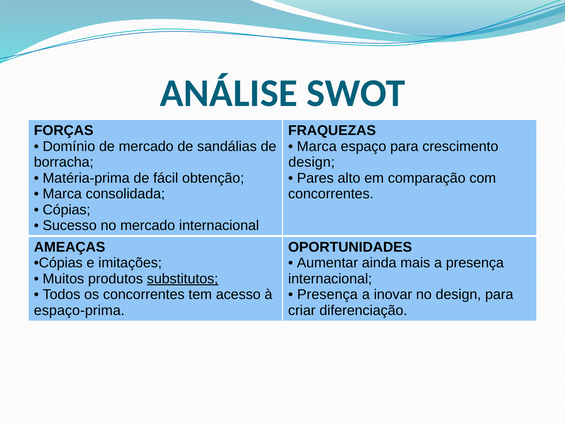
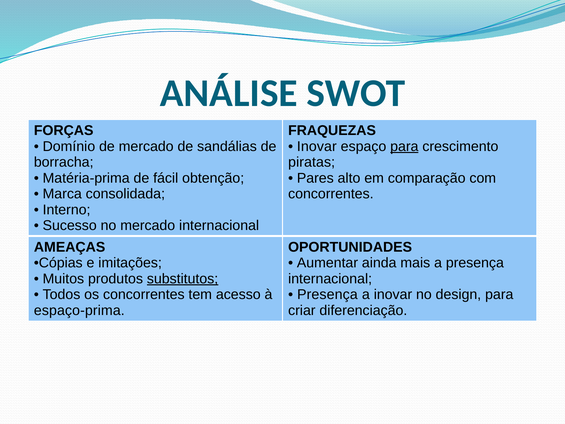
Marca at (317, 146): Marca -> Inovar
para at (404, 146) underline: none -> present
design at (312, 162): design -> piratas
Cópias at (67, 210): Cópias -> Interno
